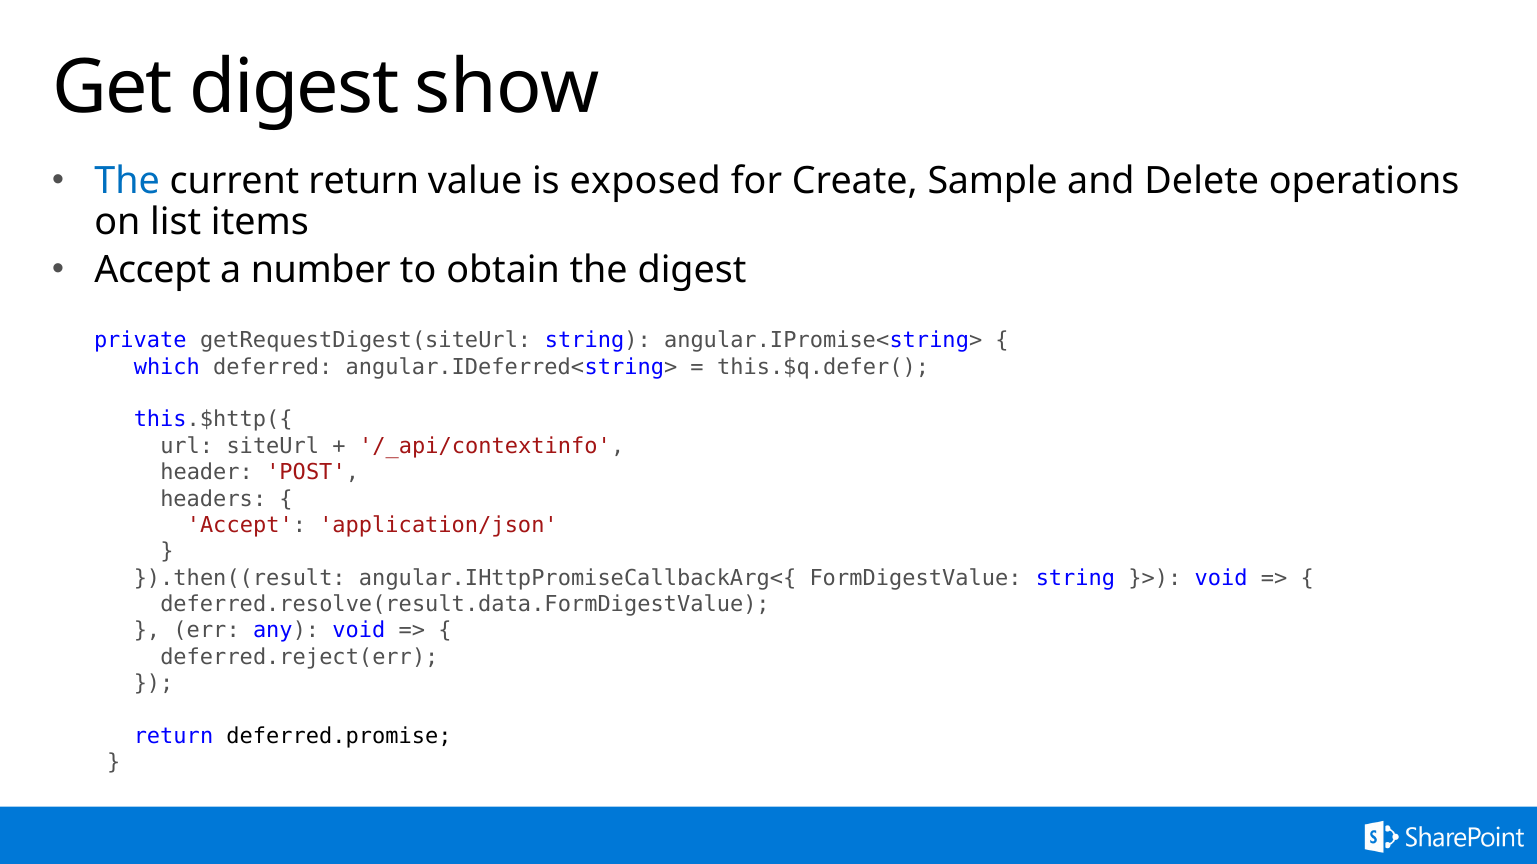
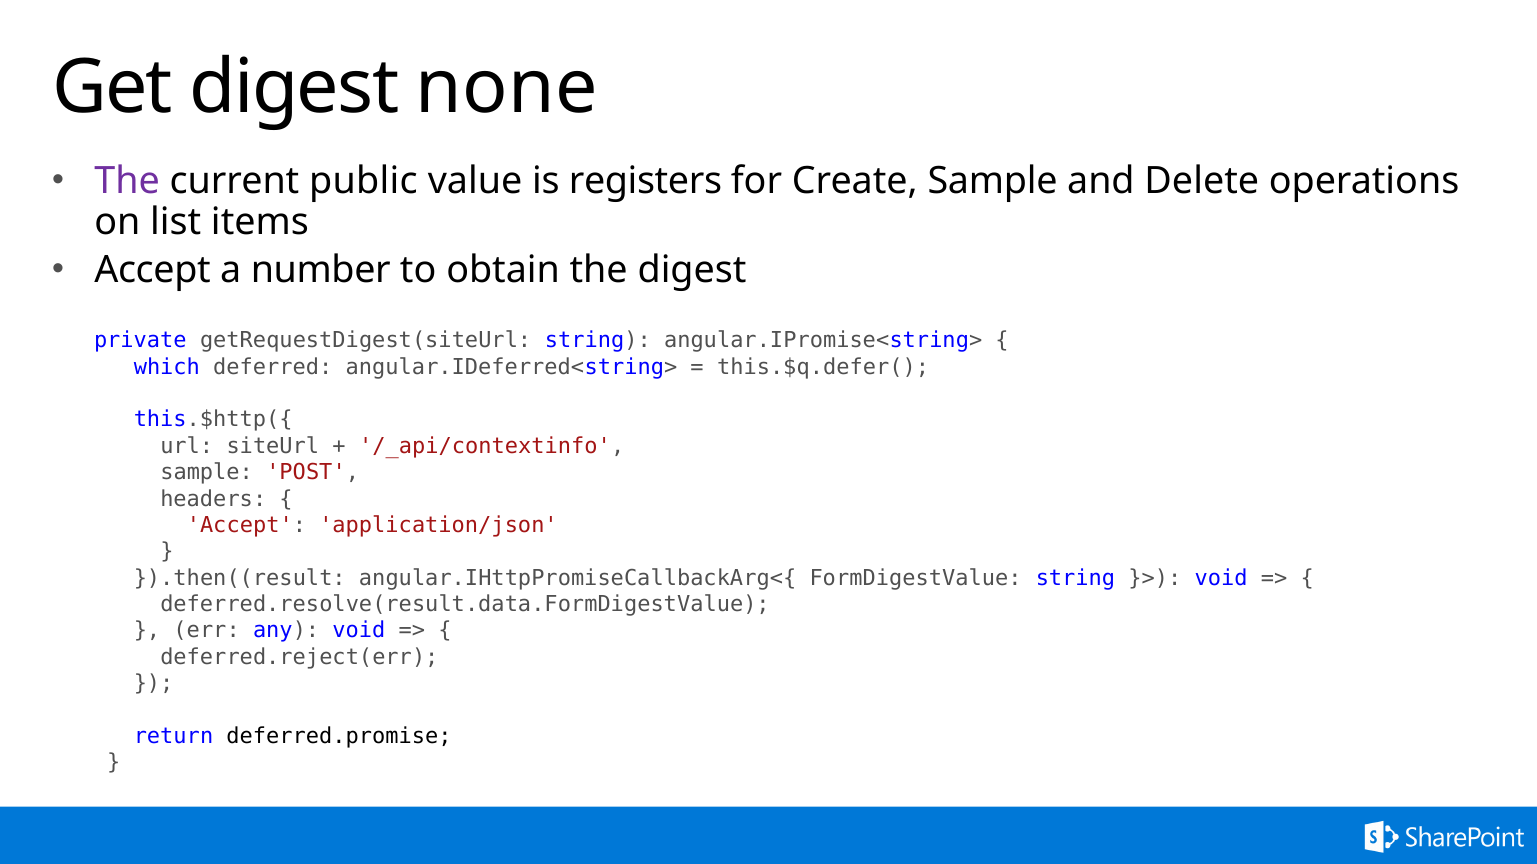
show: show -> none
The at (127, 181) colour: blue -> purple
current return: return -> public
exposed: exposed -> registers
header at (207, 473): header -> sample
